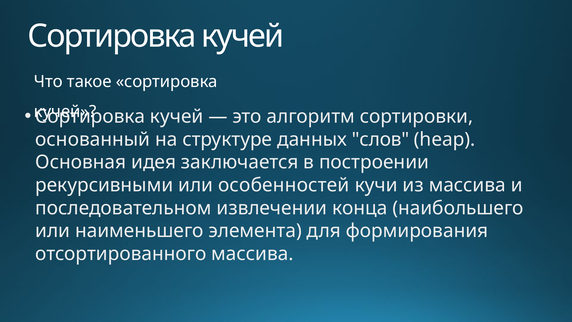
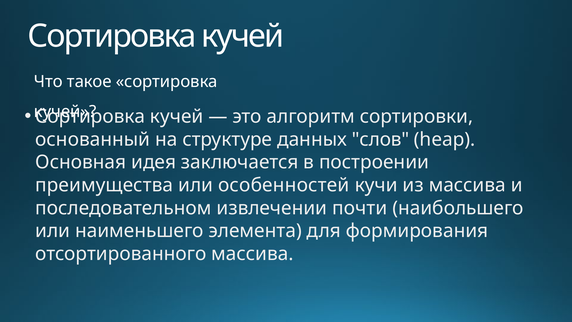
рекурсивными: рекурсивными -> преимущества
конца: конца -> почти
